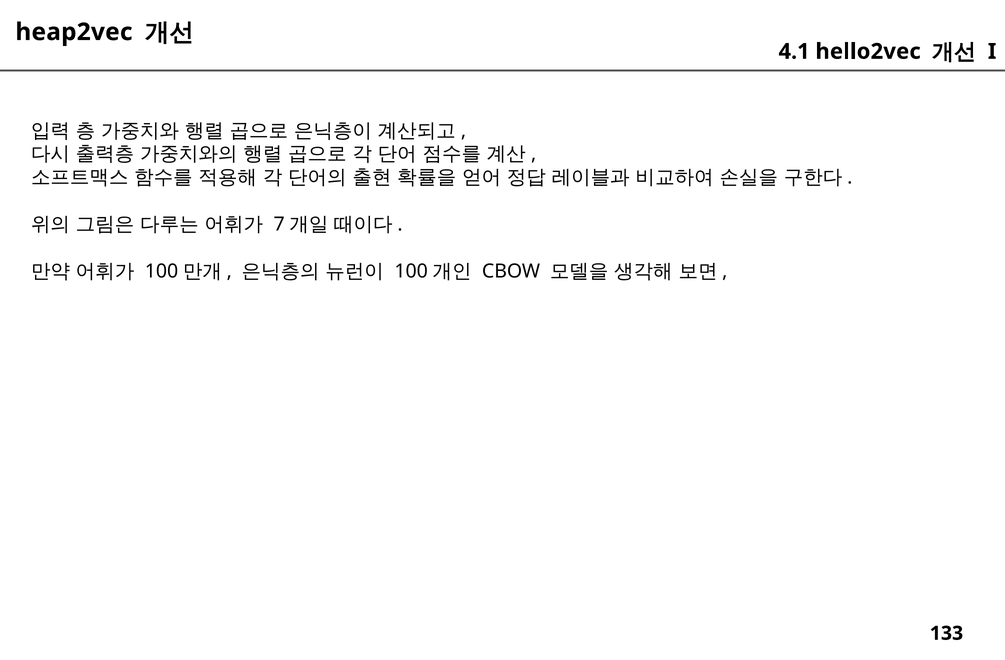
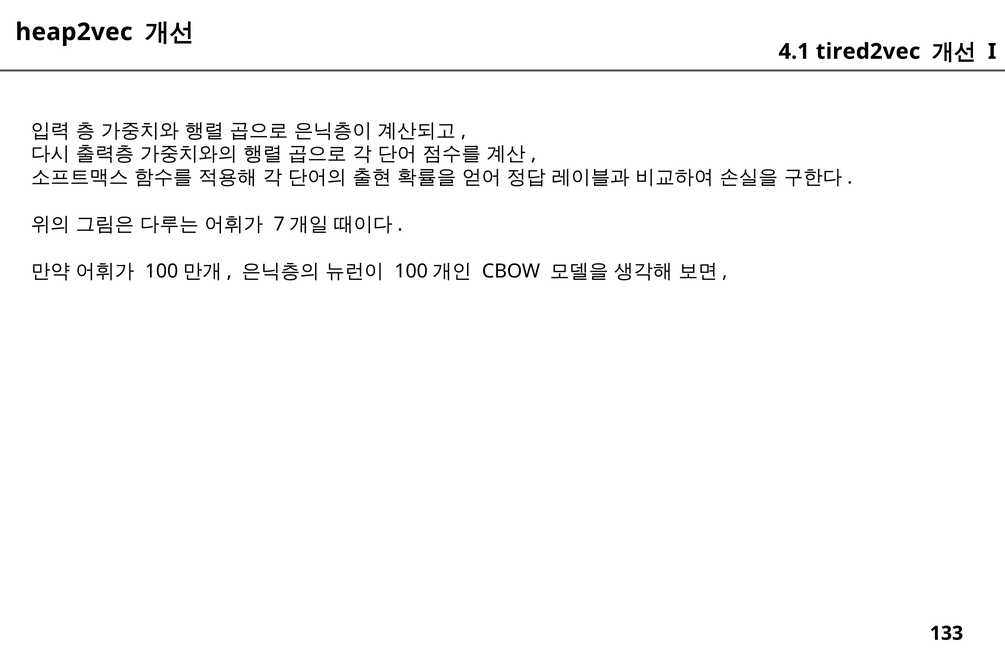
hello2vec: hello2vec -> tired2vec
